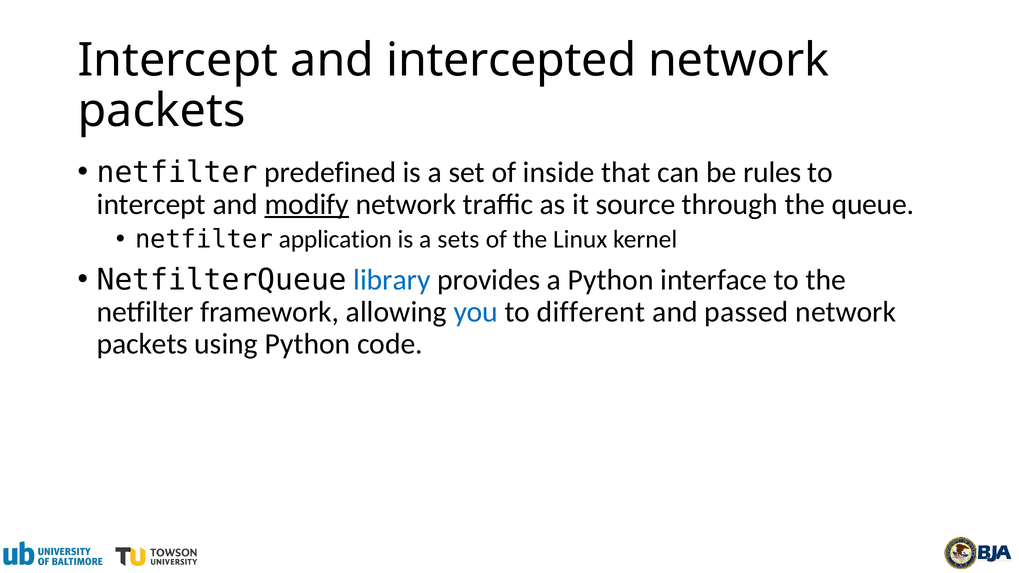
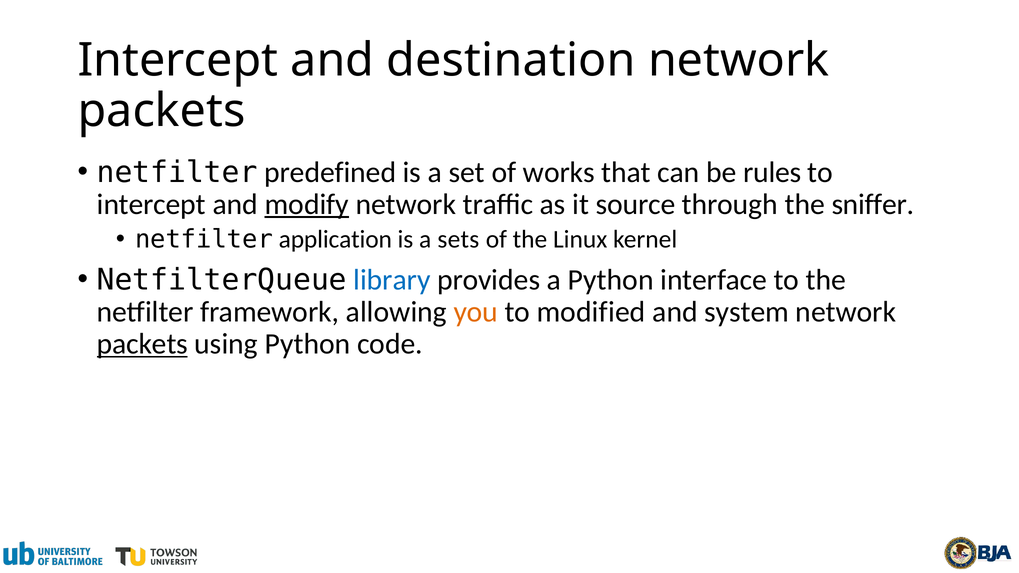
intercepted: intercepted -> destination
inside: inside -> works
queue: queue -> sniffer
you colour: blue -> orange
different: different -> modified
passed: passed -> system
packets at (142, 344) underline: none -> present
